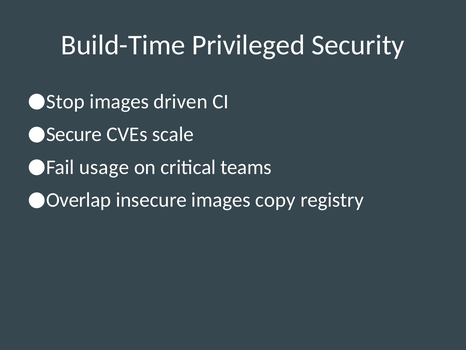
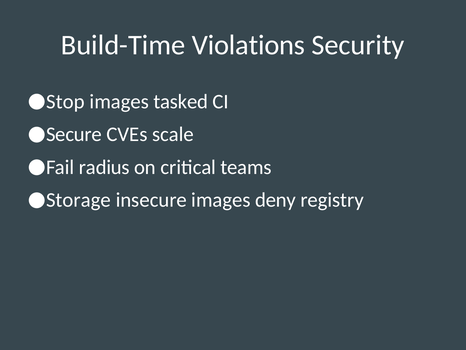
Privileged: Privileged -> Violations
driven: driven -> tasked
usage: usage -> radius
Overlap: Overlap -> Storage
copy: copy -> deny
